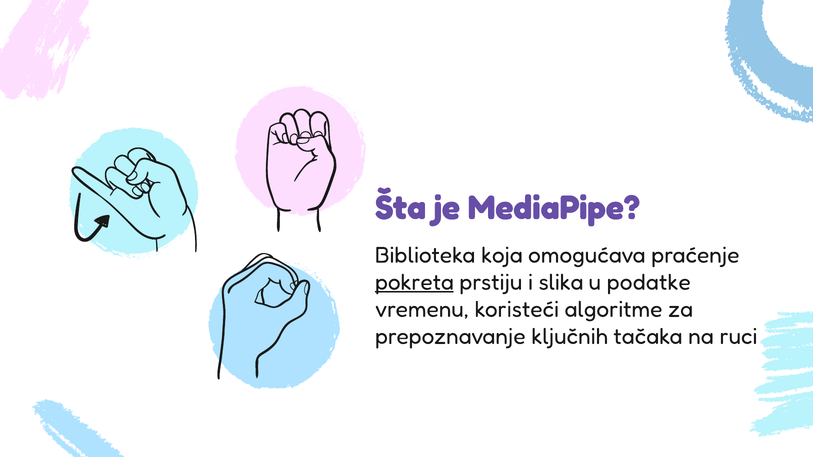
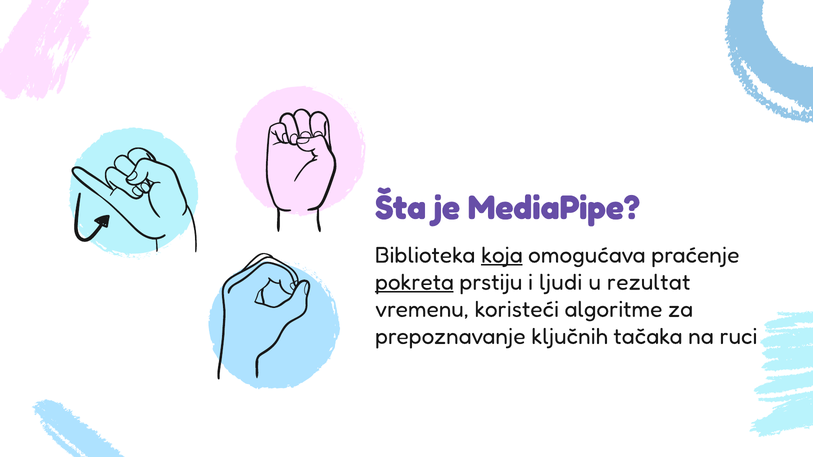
koja underline: none -> present
slika: slika -> ljudi
podatke: podatke -> rezultat
